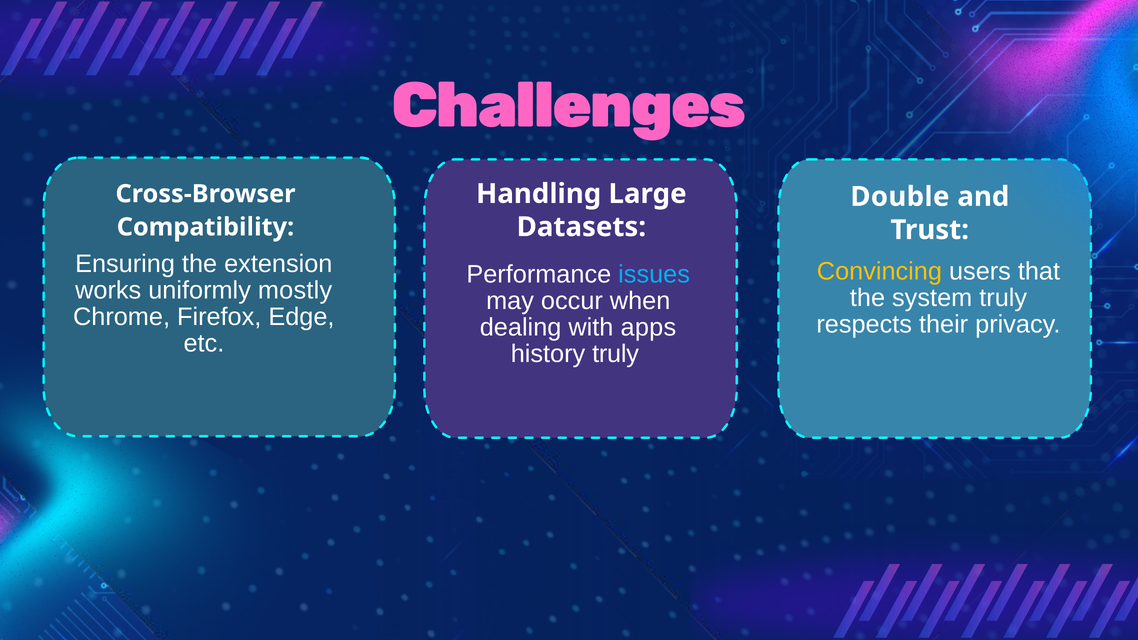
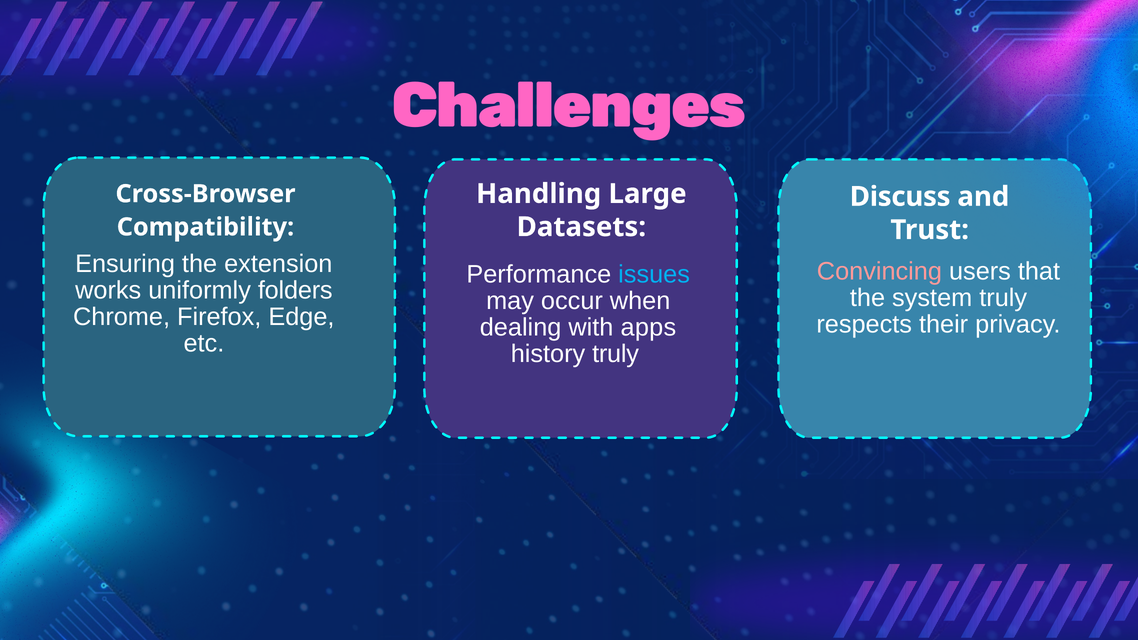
Double: Double -> Discuss
Convincing colour: yellow -> pink
mostly: mostly -> folders
